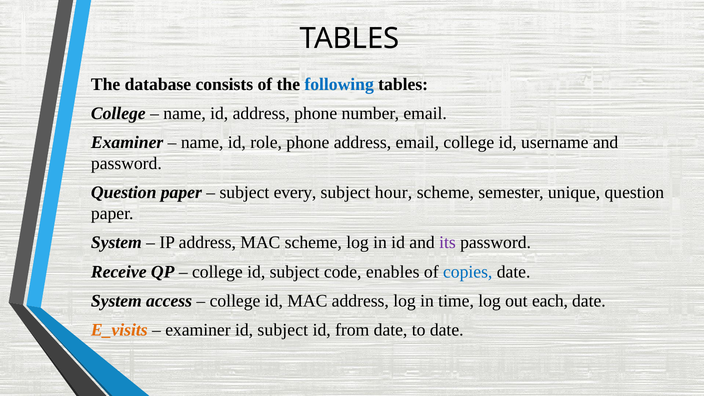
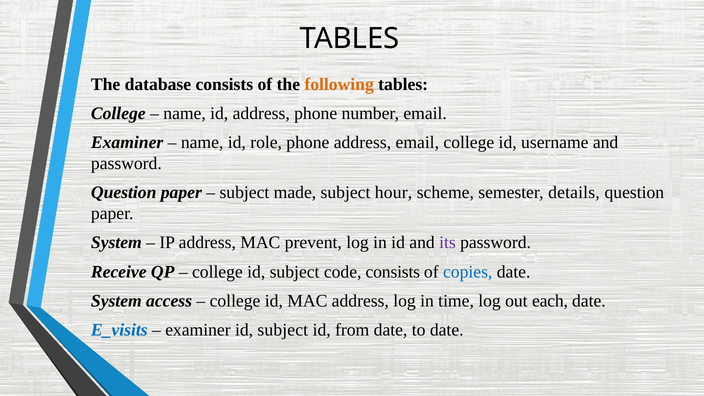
following colour: blue -> orange
every: every -> made
unique: unique -> details
MAC scheme: scheme -> prevent
code enables: enables -> consists
E_visits colour: orange -> blue
